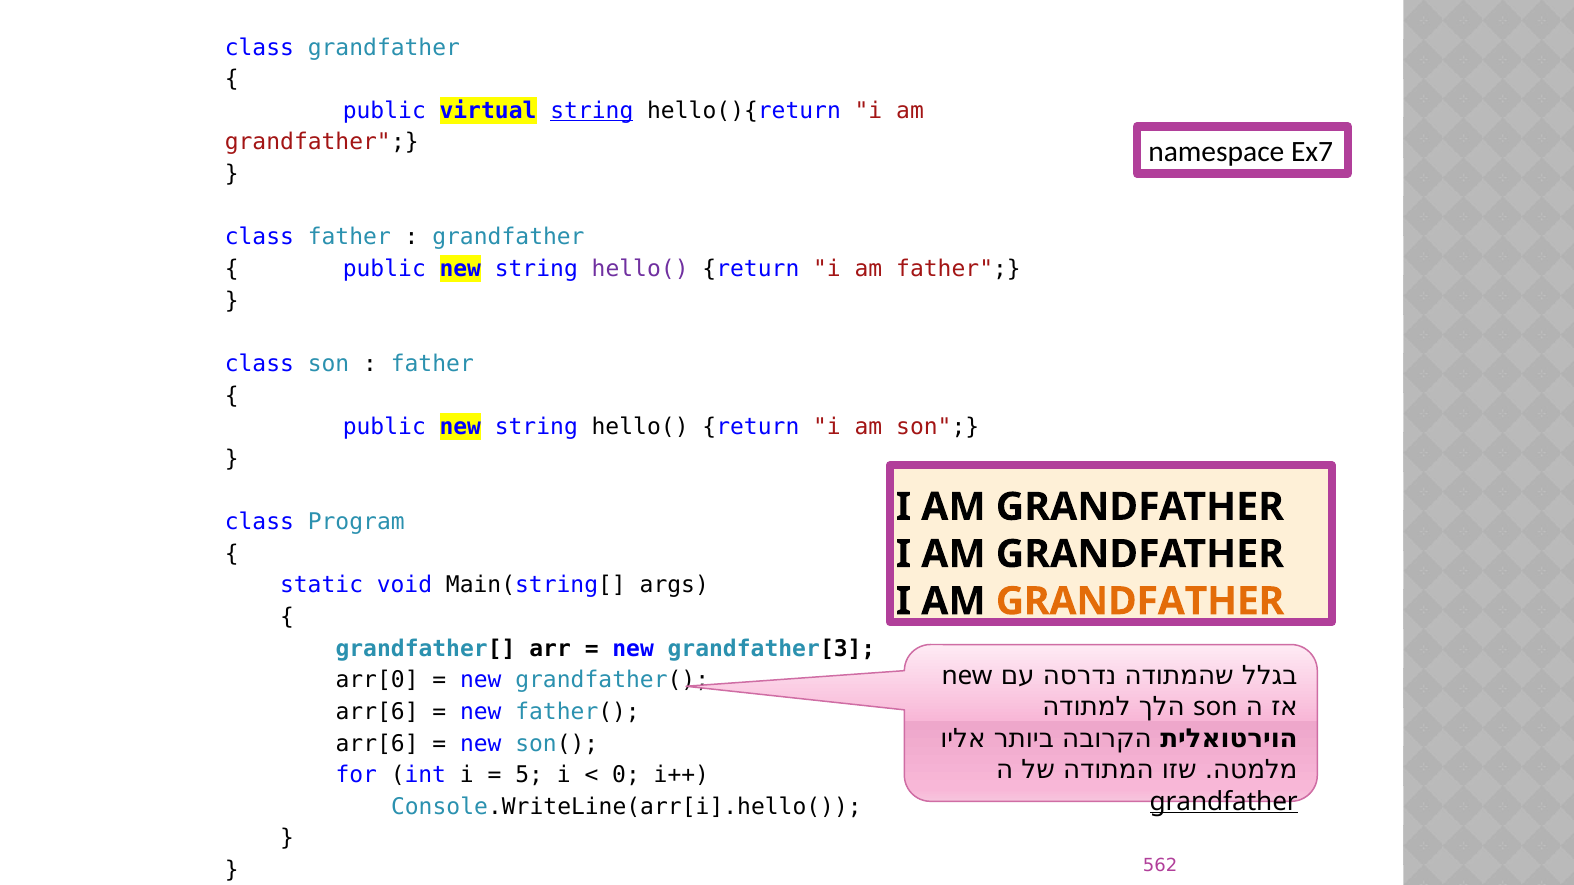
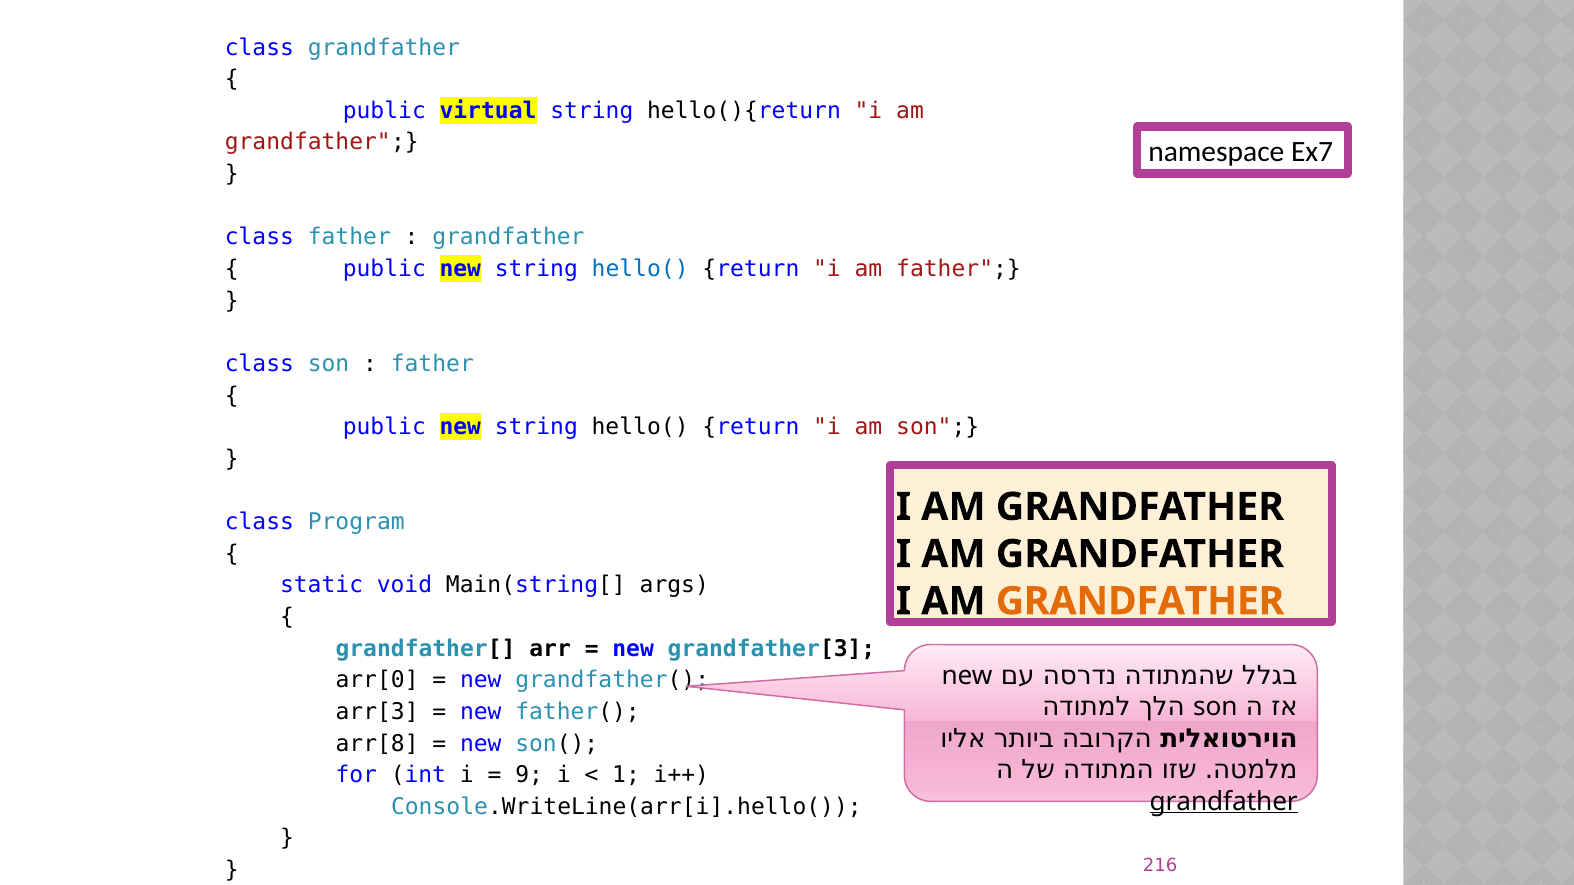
string at (592, 111) underline: present -> none
hello( at (640, 269) colour: purple -> blue
arr[6 at (377, 712): arr[6 -> arr[3
arr[6 at (377, 744): arr[6 -> arr[8
5: 5 -> 9
0: 0 -> 1
562: 562 -> 216
